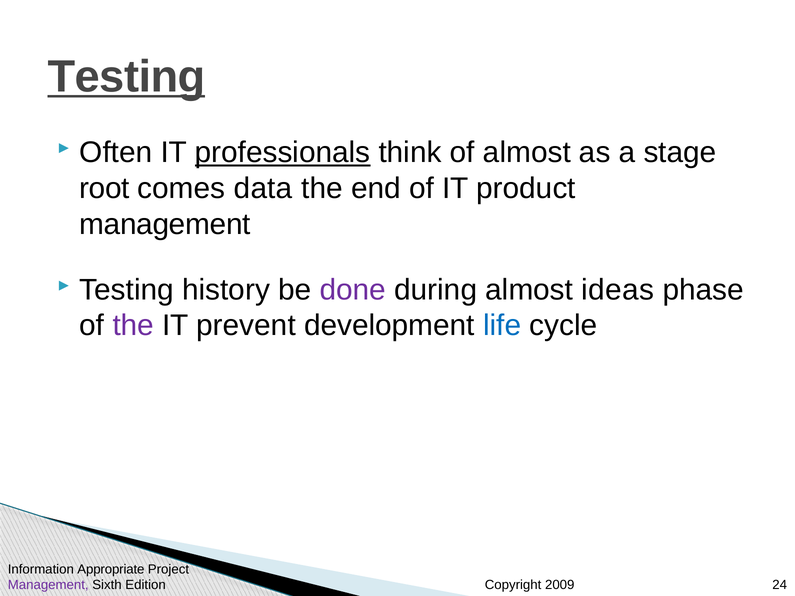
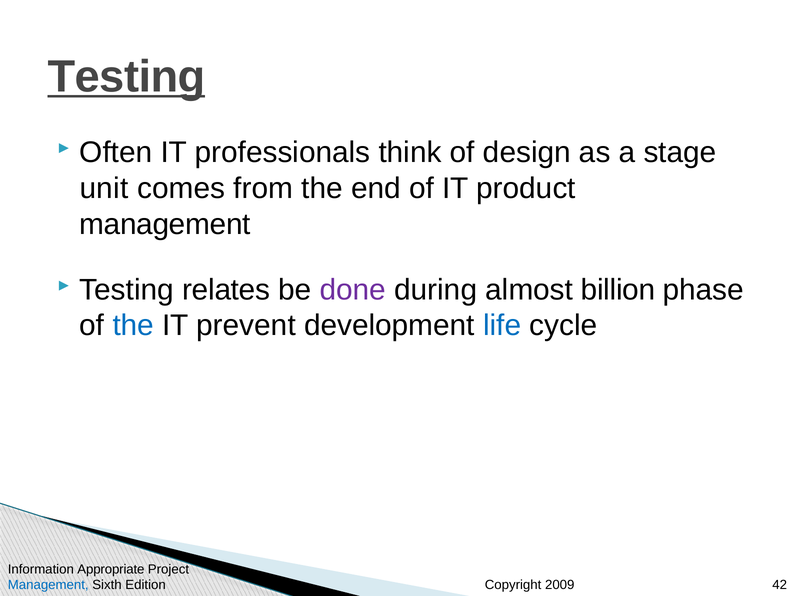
professionals underline: present -> none
of almost: almost -> design
root: root -> unit
data: data -> from
history: history -> relates
ideas: ideas -> billion
the at (133, 326) colour: purple -> blue
Management at (48, 585) colour: purple -> blue
24: 24 -> 42
